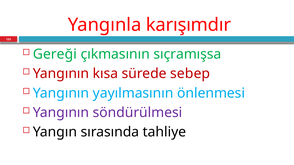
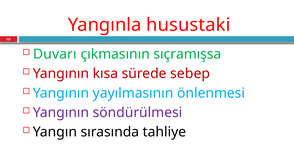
karışımdır: karışımdır -> husustaki
Gereği: Gereği -> Duvarı
